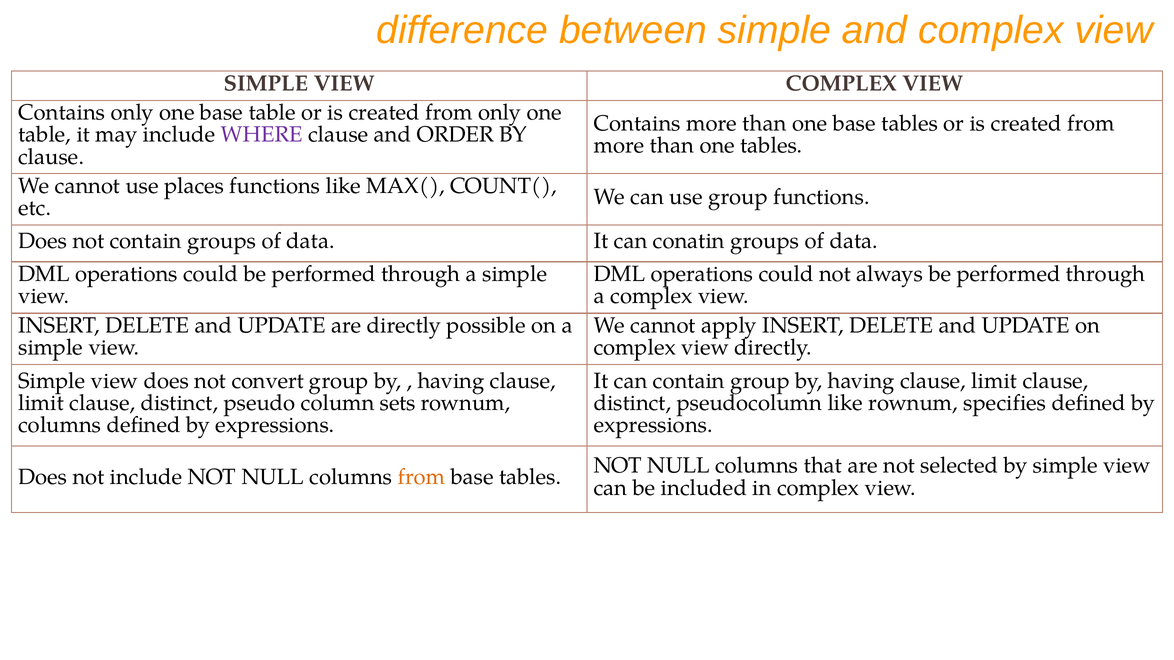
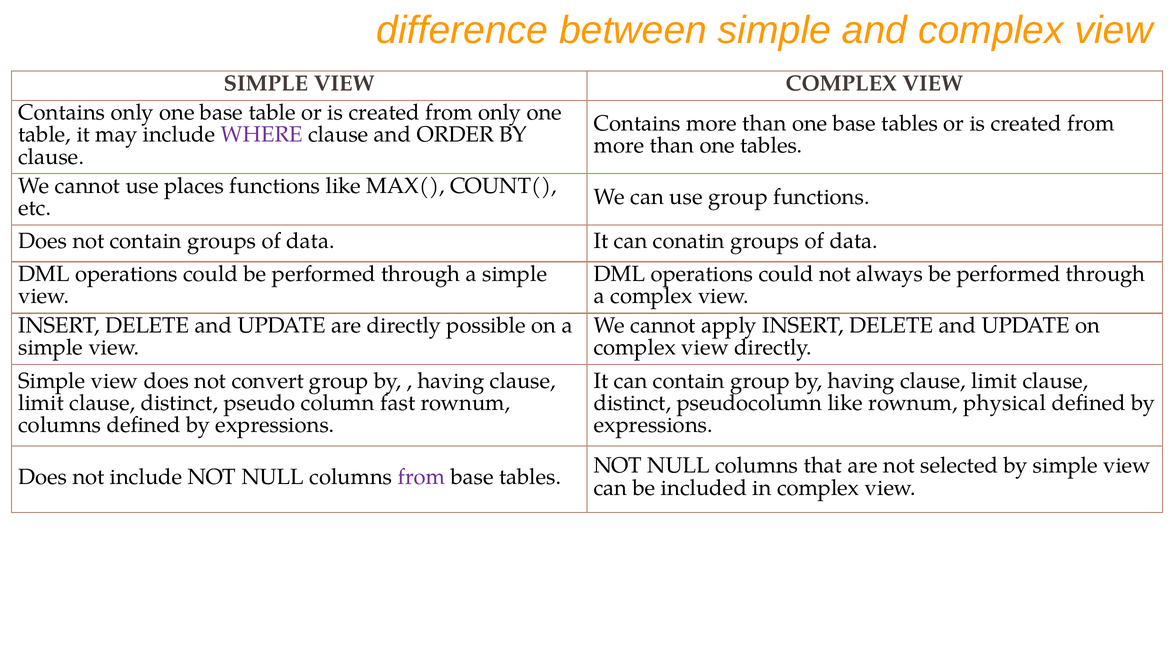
sets: sets -> fast
specifies: specifies -> physical
from at (421, 477) colour: orange -> purple
